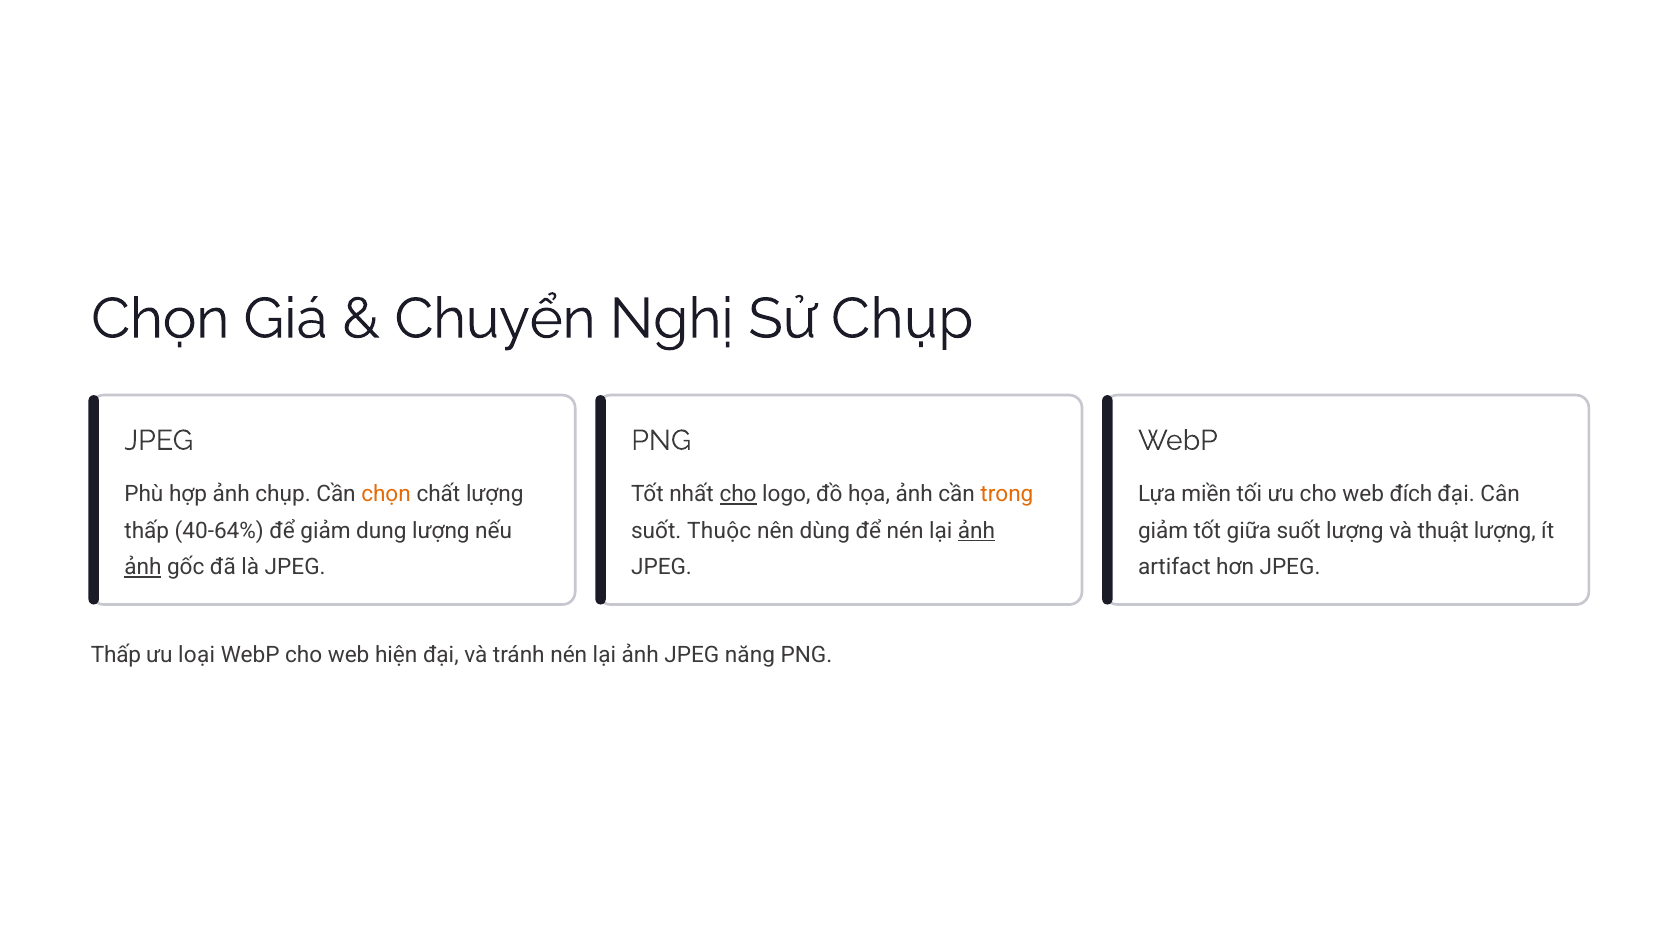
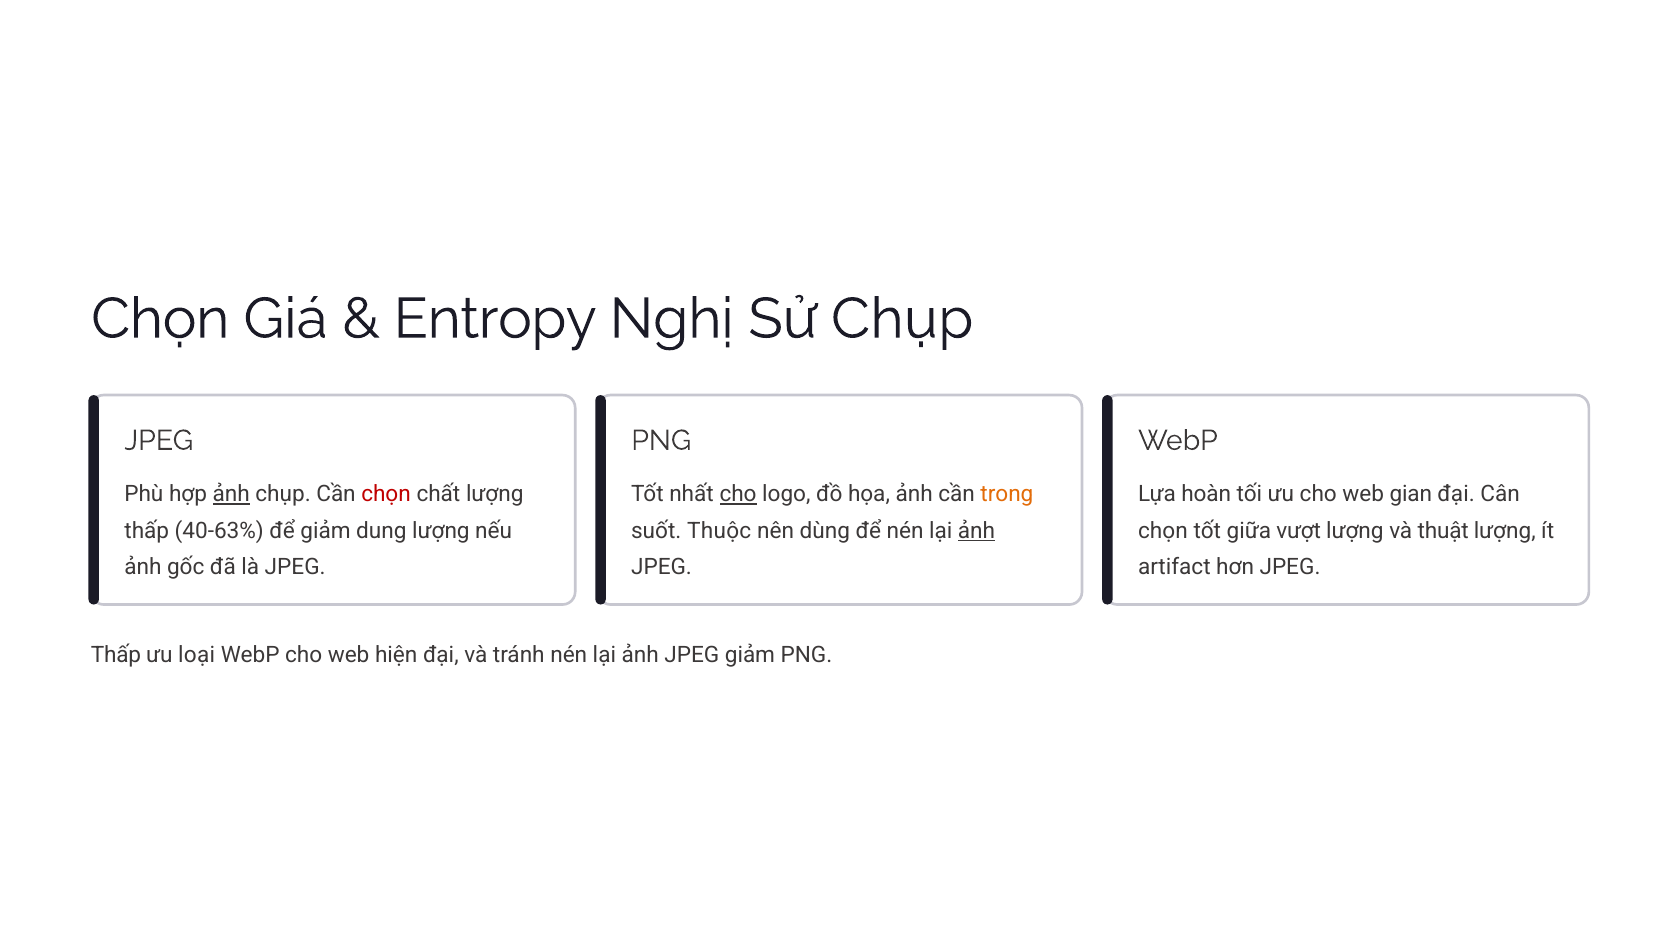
Chuyển: Chuyển -> Entropy
ảnh at (231, 494) underline: none -> present
chọn at (386, 494) colour: orange -> red
miền: miền -> hoàn
đích: đích -> gian
40-64%: 40-64% -> 40-63%
giảm at (1163, 531): giảm -> chọn
giữa suốt: suốt -> vượt
ảnh at (143, 567) underline: present -> none
JPEG năng: năng -> giảm
